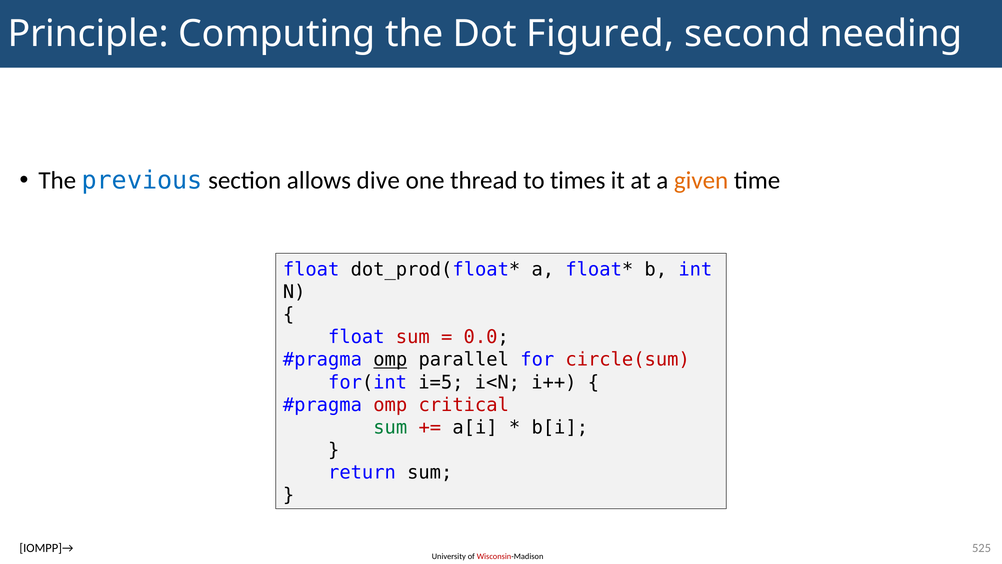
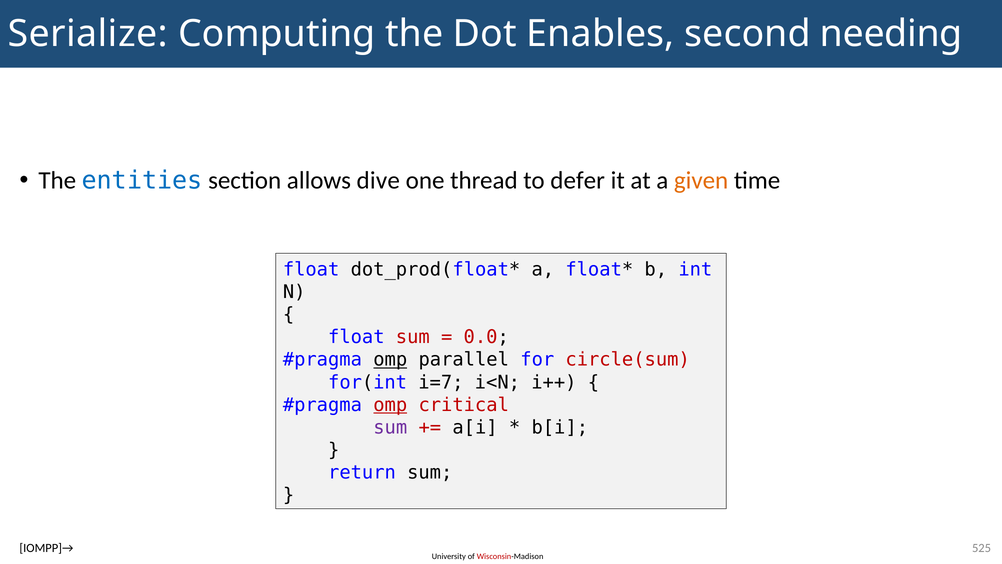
Principle: Principle -> Serialize
Figured: Figured -> Enables
previous: previous -> entities
times: times -> defer
i=5: i=5 -> i=7
omp at (390, 405) underline: none -> present
sum at (390, 427) colour: green -> purple
